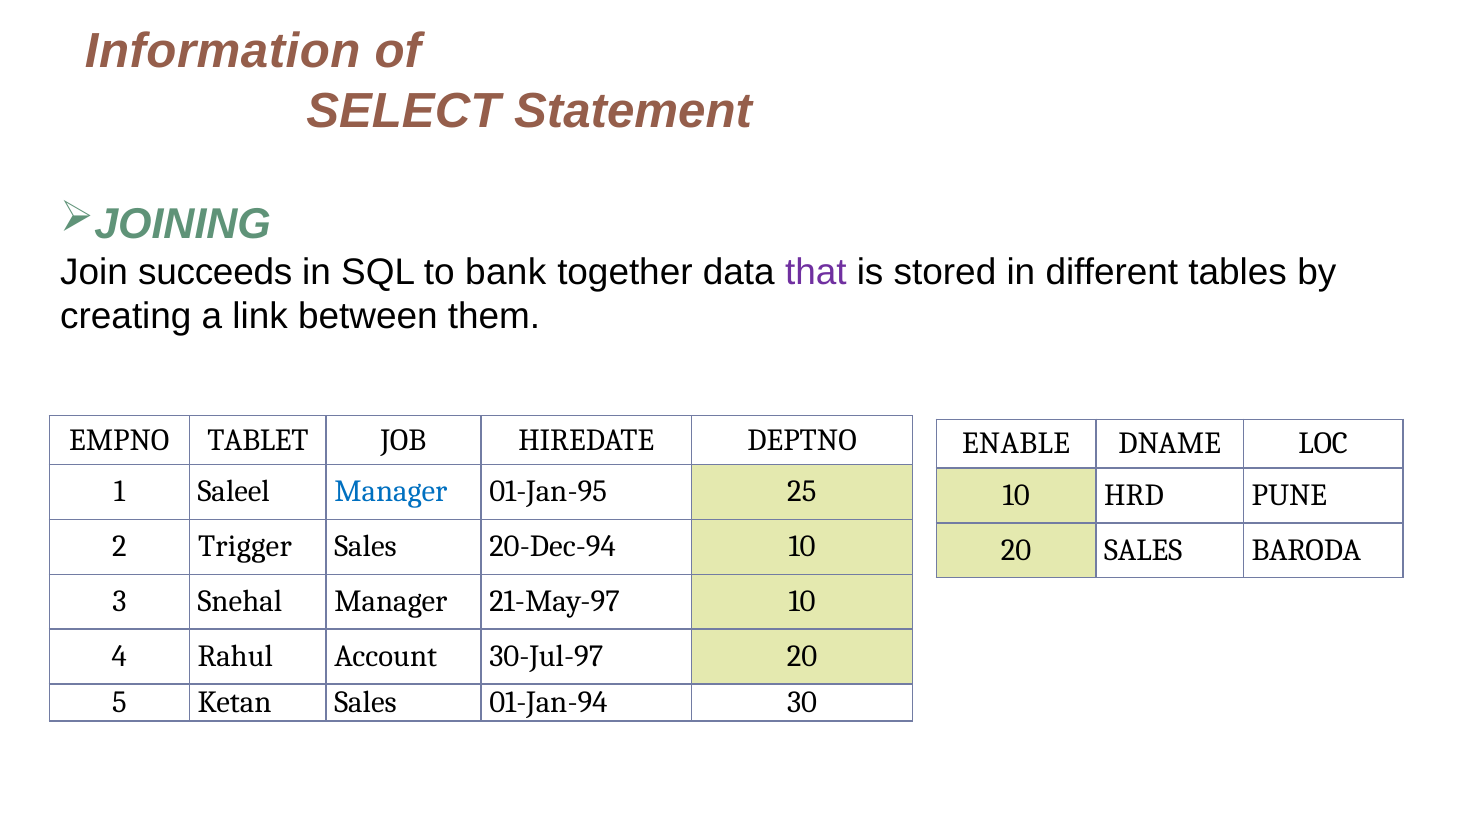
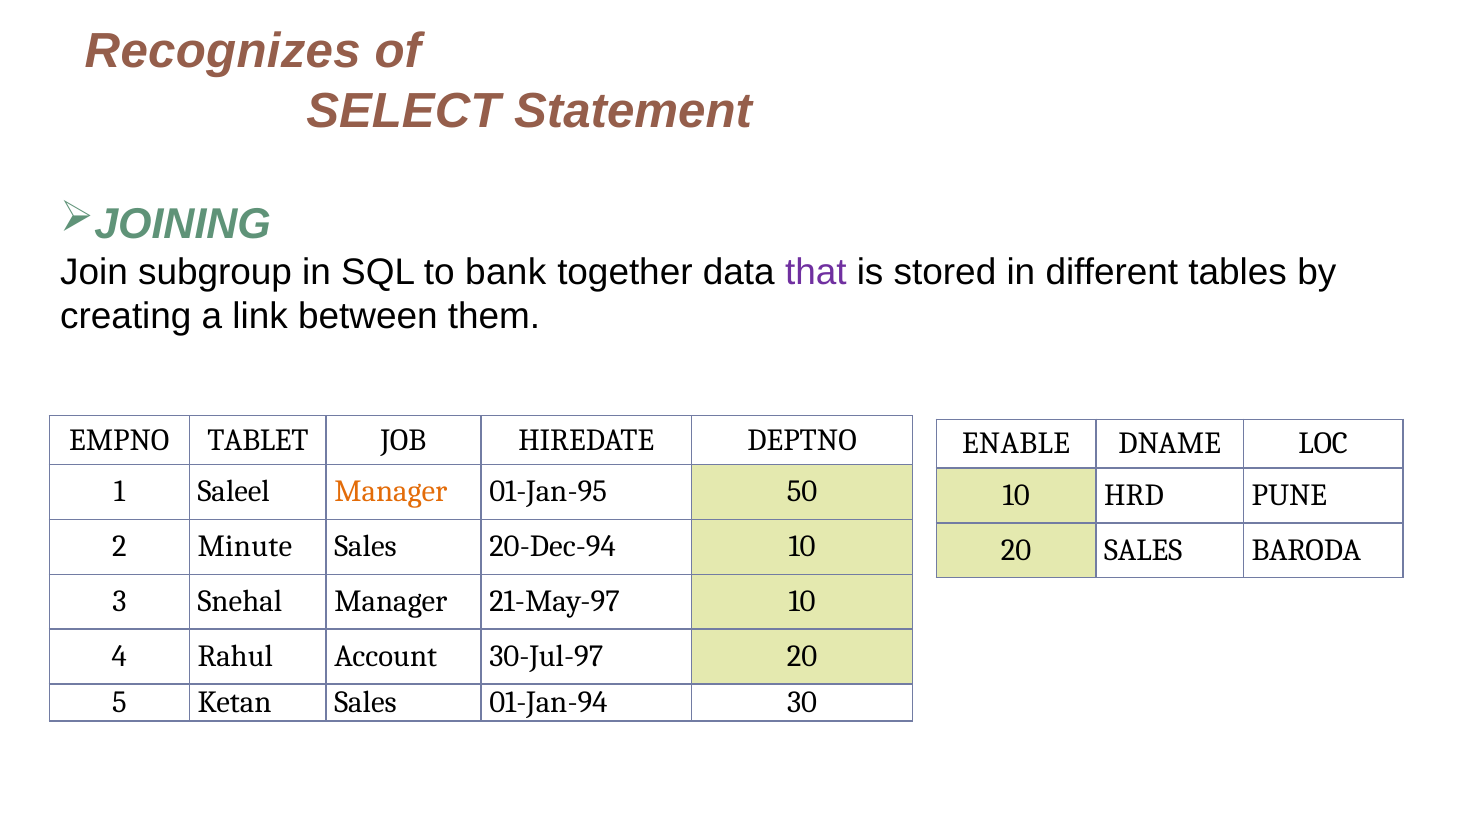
Information: Information -> Recognizes
succeeds: succeeds -> subgroup
Manager at (391, 492) colour: blue -> orange
25: 25 -> 50
Trigger: Trigger -> Minute
